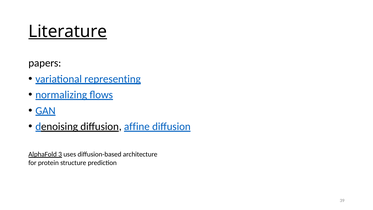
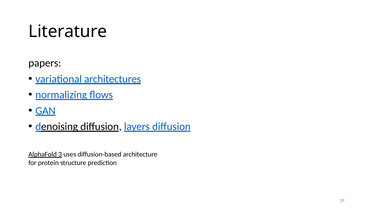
Literature underline: present -> none
representing: representing -> architectures
affine: affine -> layers
